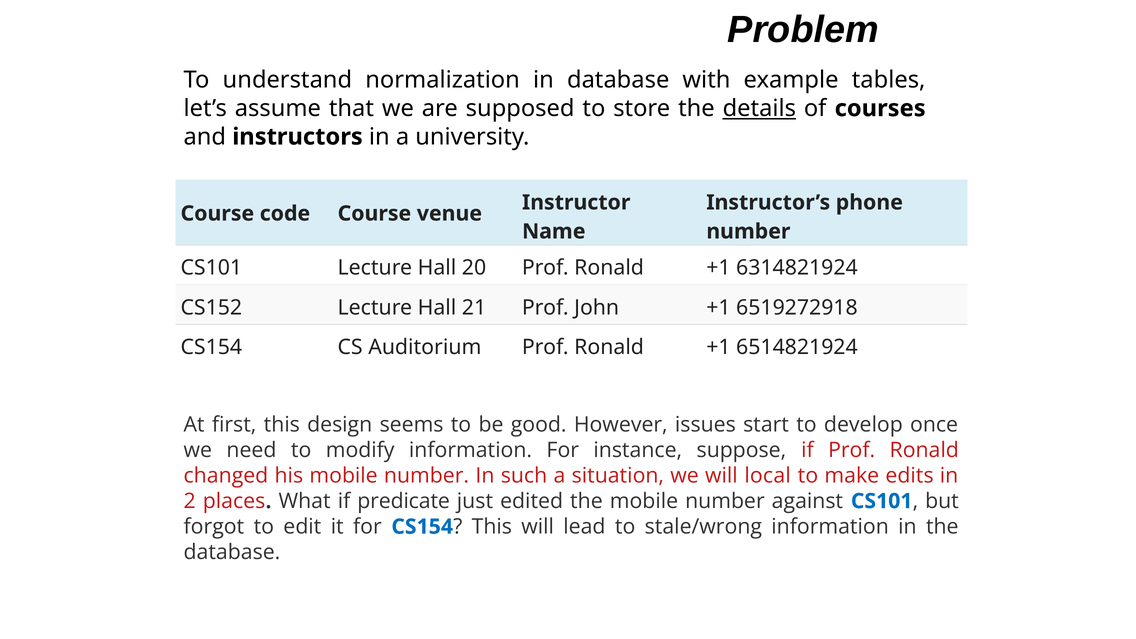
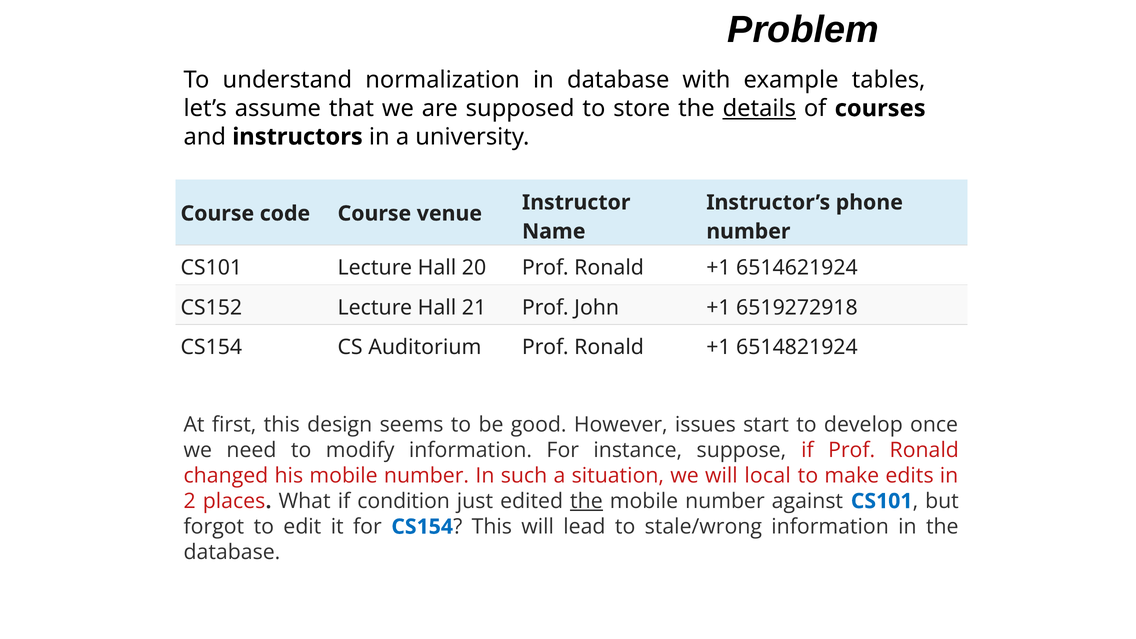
6314821924: 6314821924 -> 6514621924
predicate: predicate -> condition
the at (586, 501) underline: none -> present
